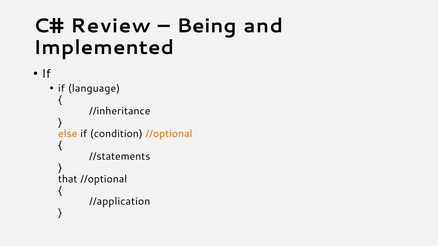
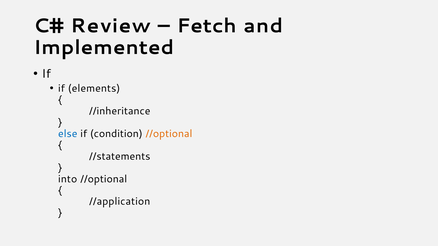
Being: Being -> Fetch
language: language -> elements
else colour: orange -> blue
that: that -> into
